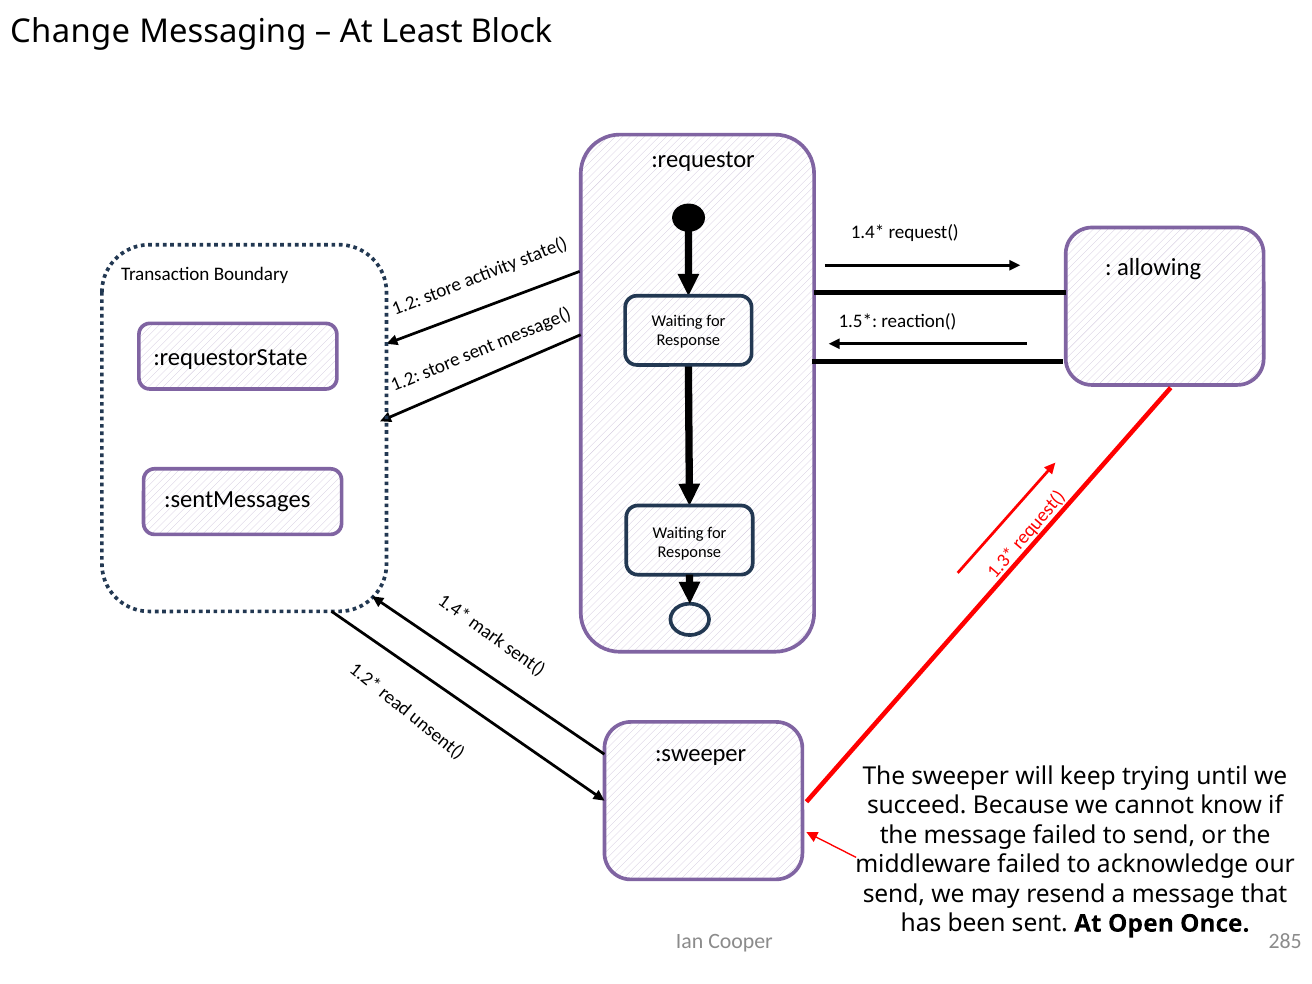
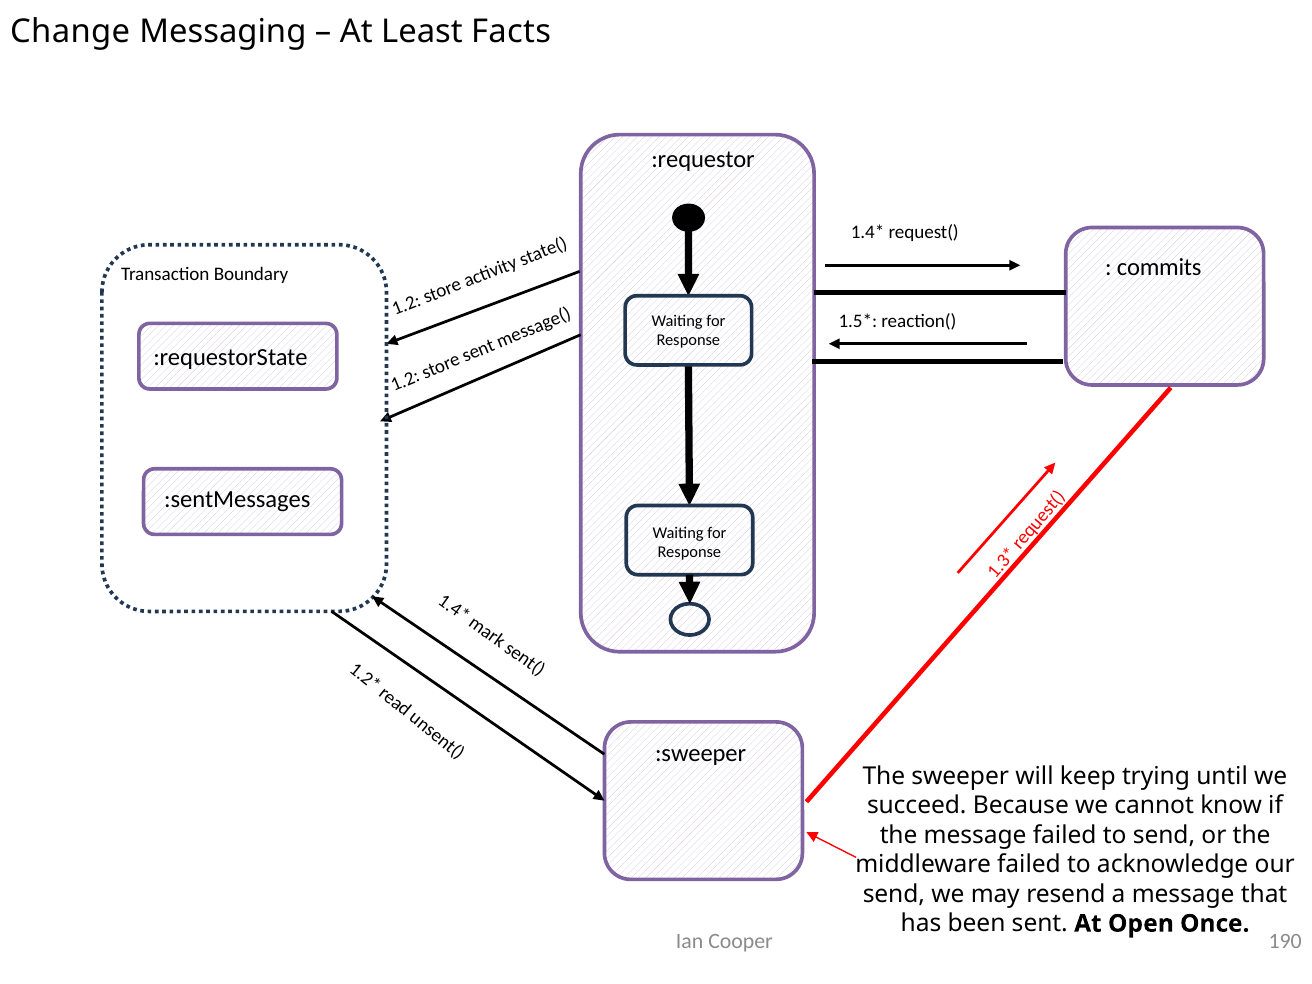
Block: Block -> Facts
allowing: allowing -> commits
285: 285 -> 190
